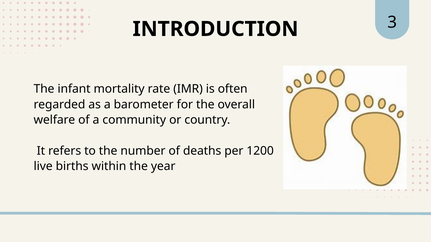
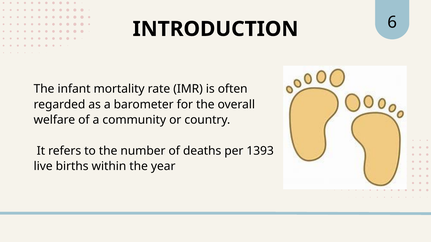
3: 3 -> 6
1200: 1200 -> 1393
